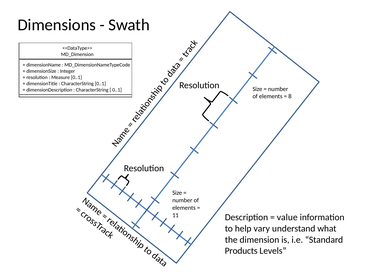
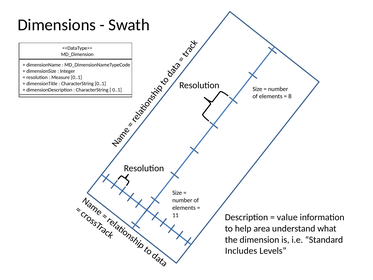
vary: vary -> area
Products: Products -> Includes
